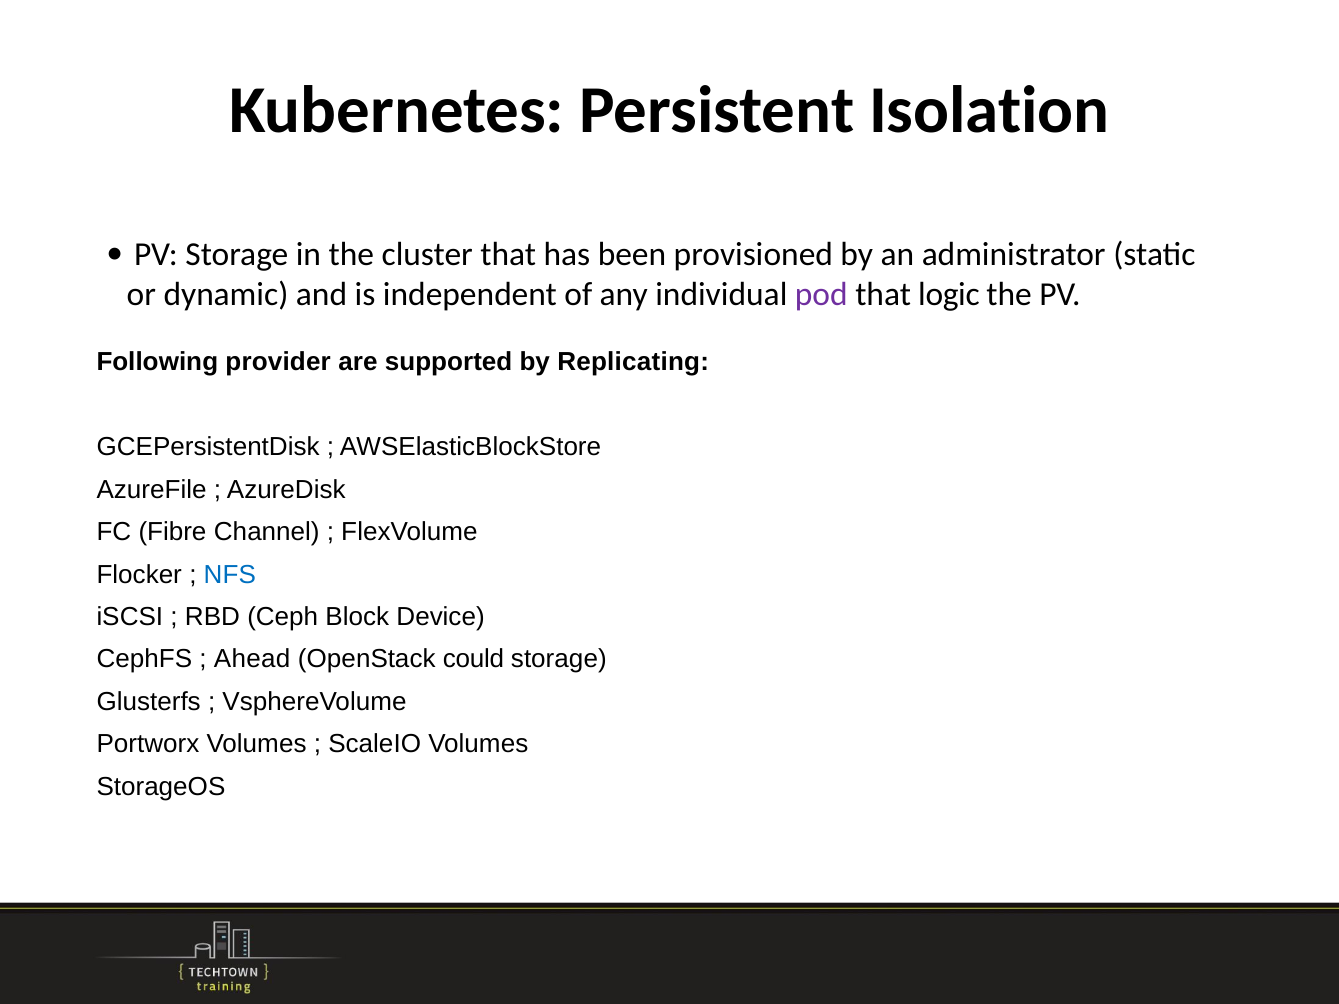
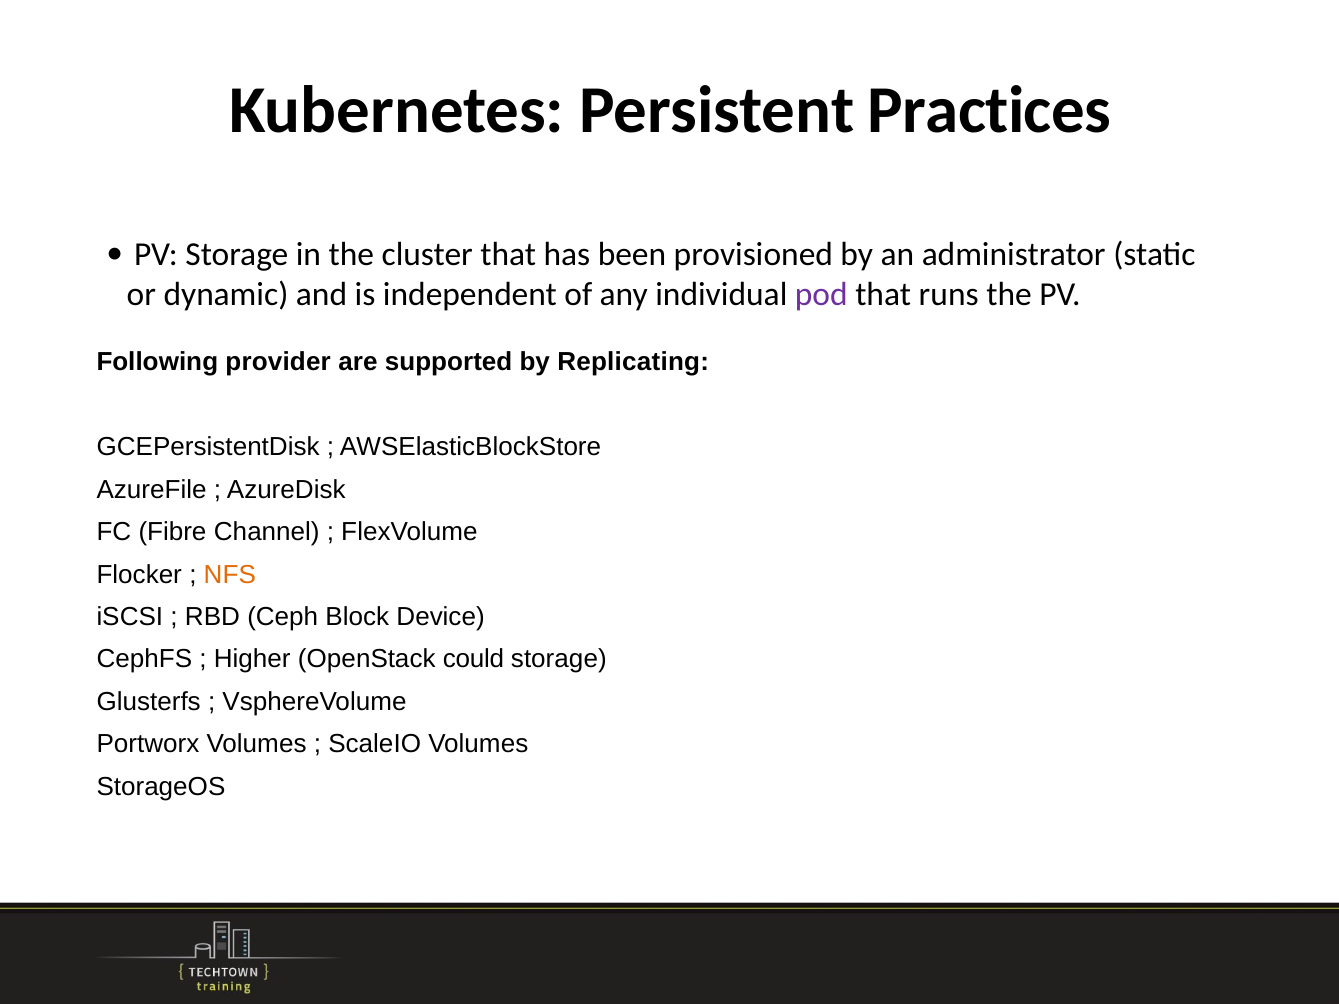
Isolation: Isolation -> Practices
logic: logic -> runs
NFS colour: blue -> orange
Ahead: Ahead -> Higher
